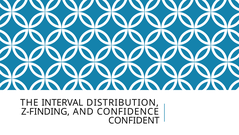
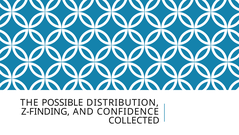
INTERVAL: INTERVAL -> POSSIBLE
CONFIDENT: CONFIDENT -> COLLECTED
